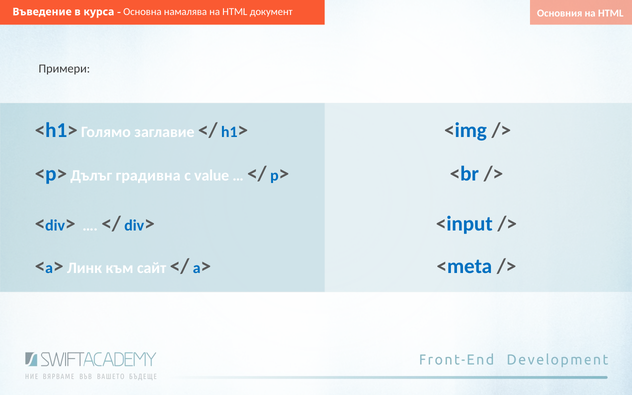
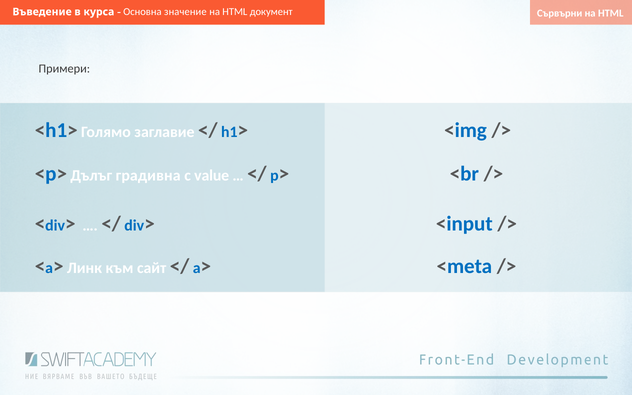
Основния: Основния -> Сървърни
намалява: намалява -> значение
